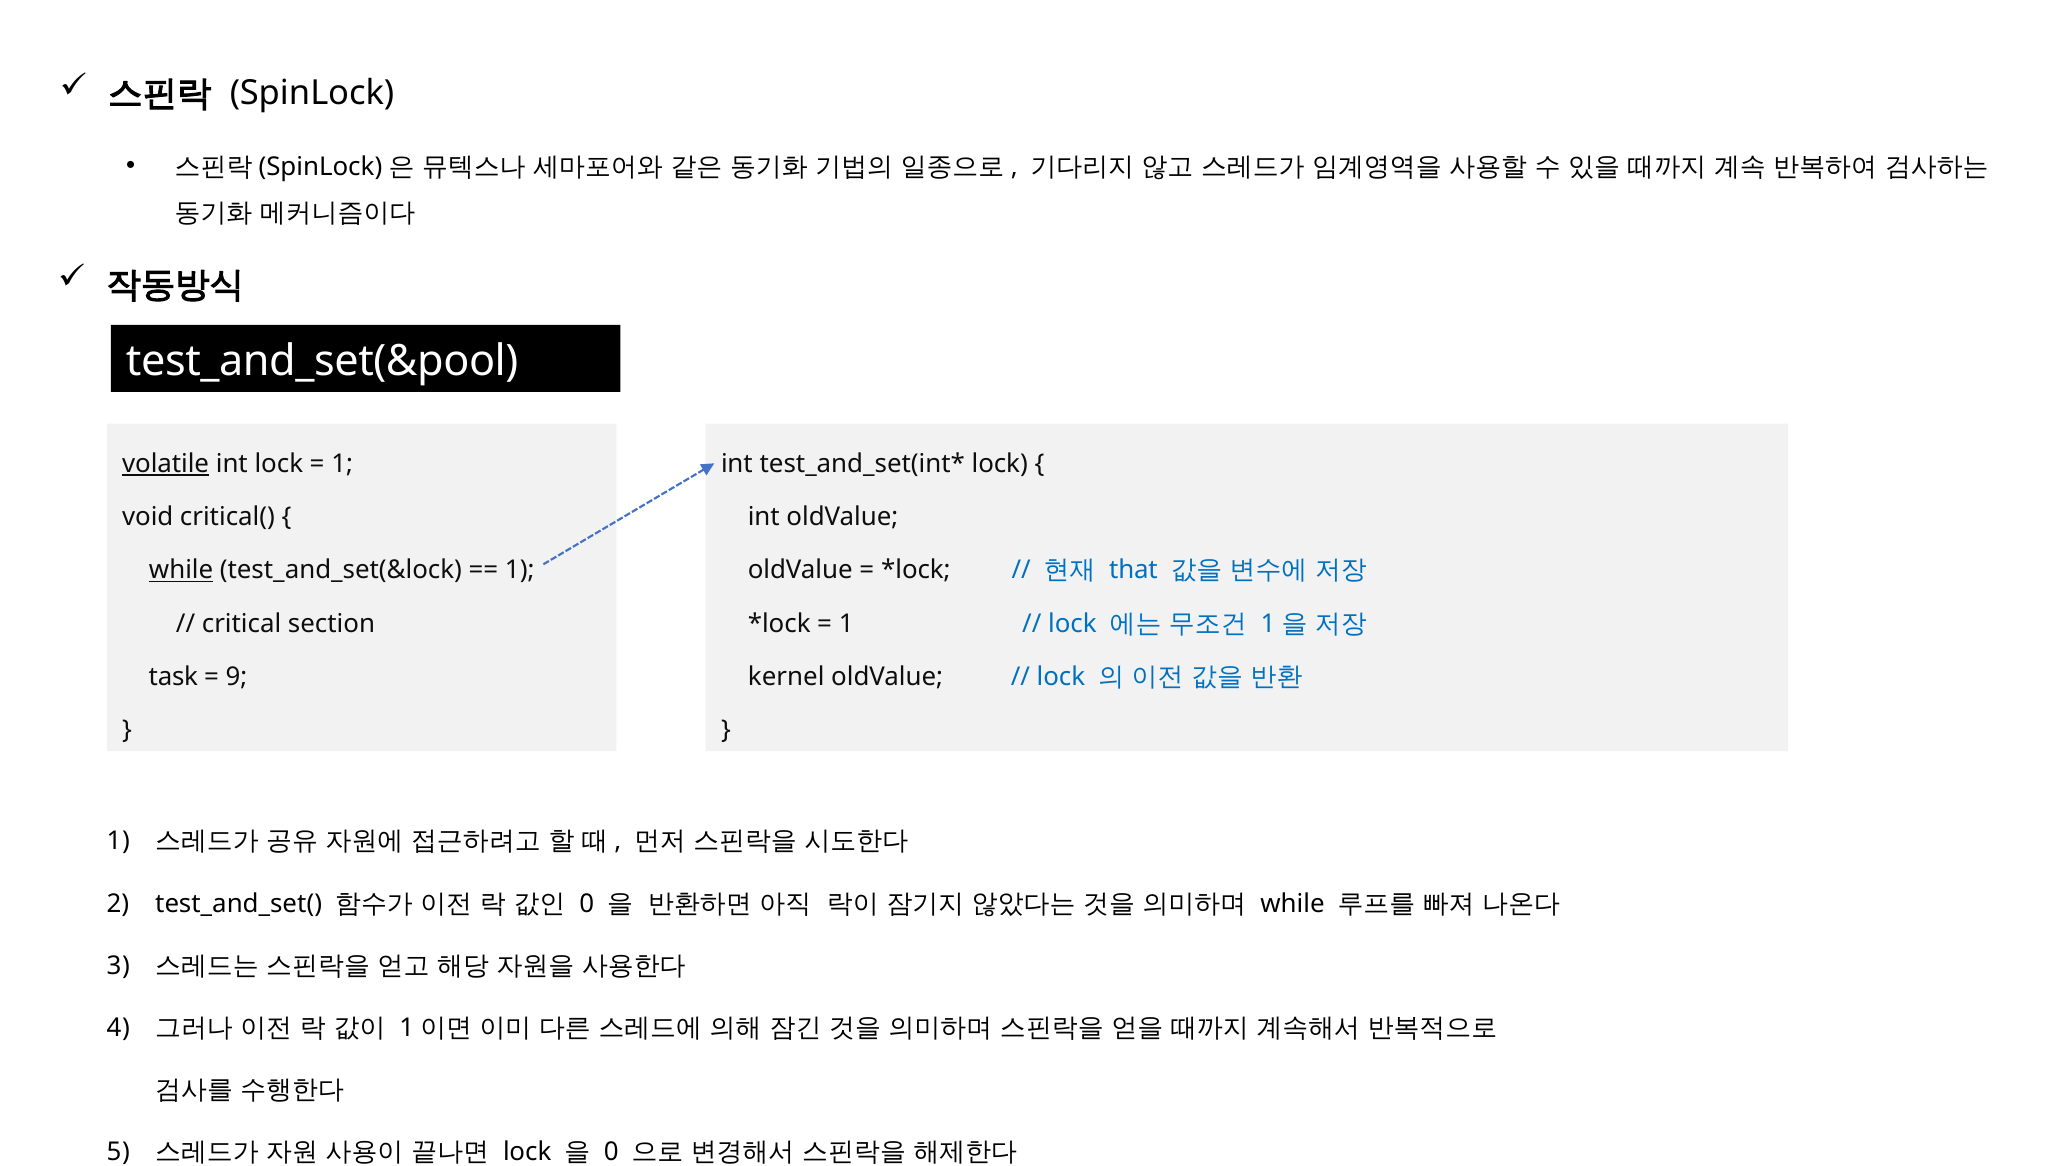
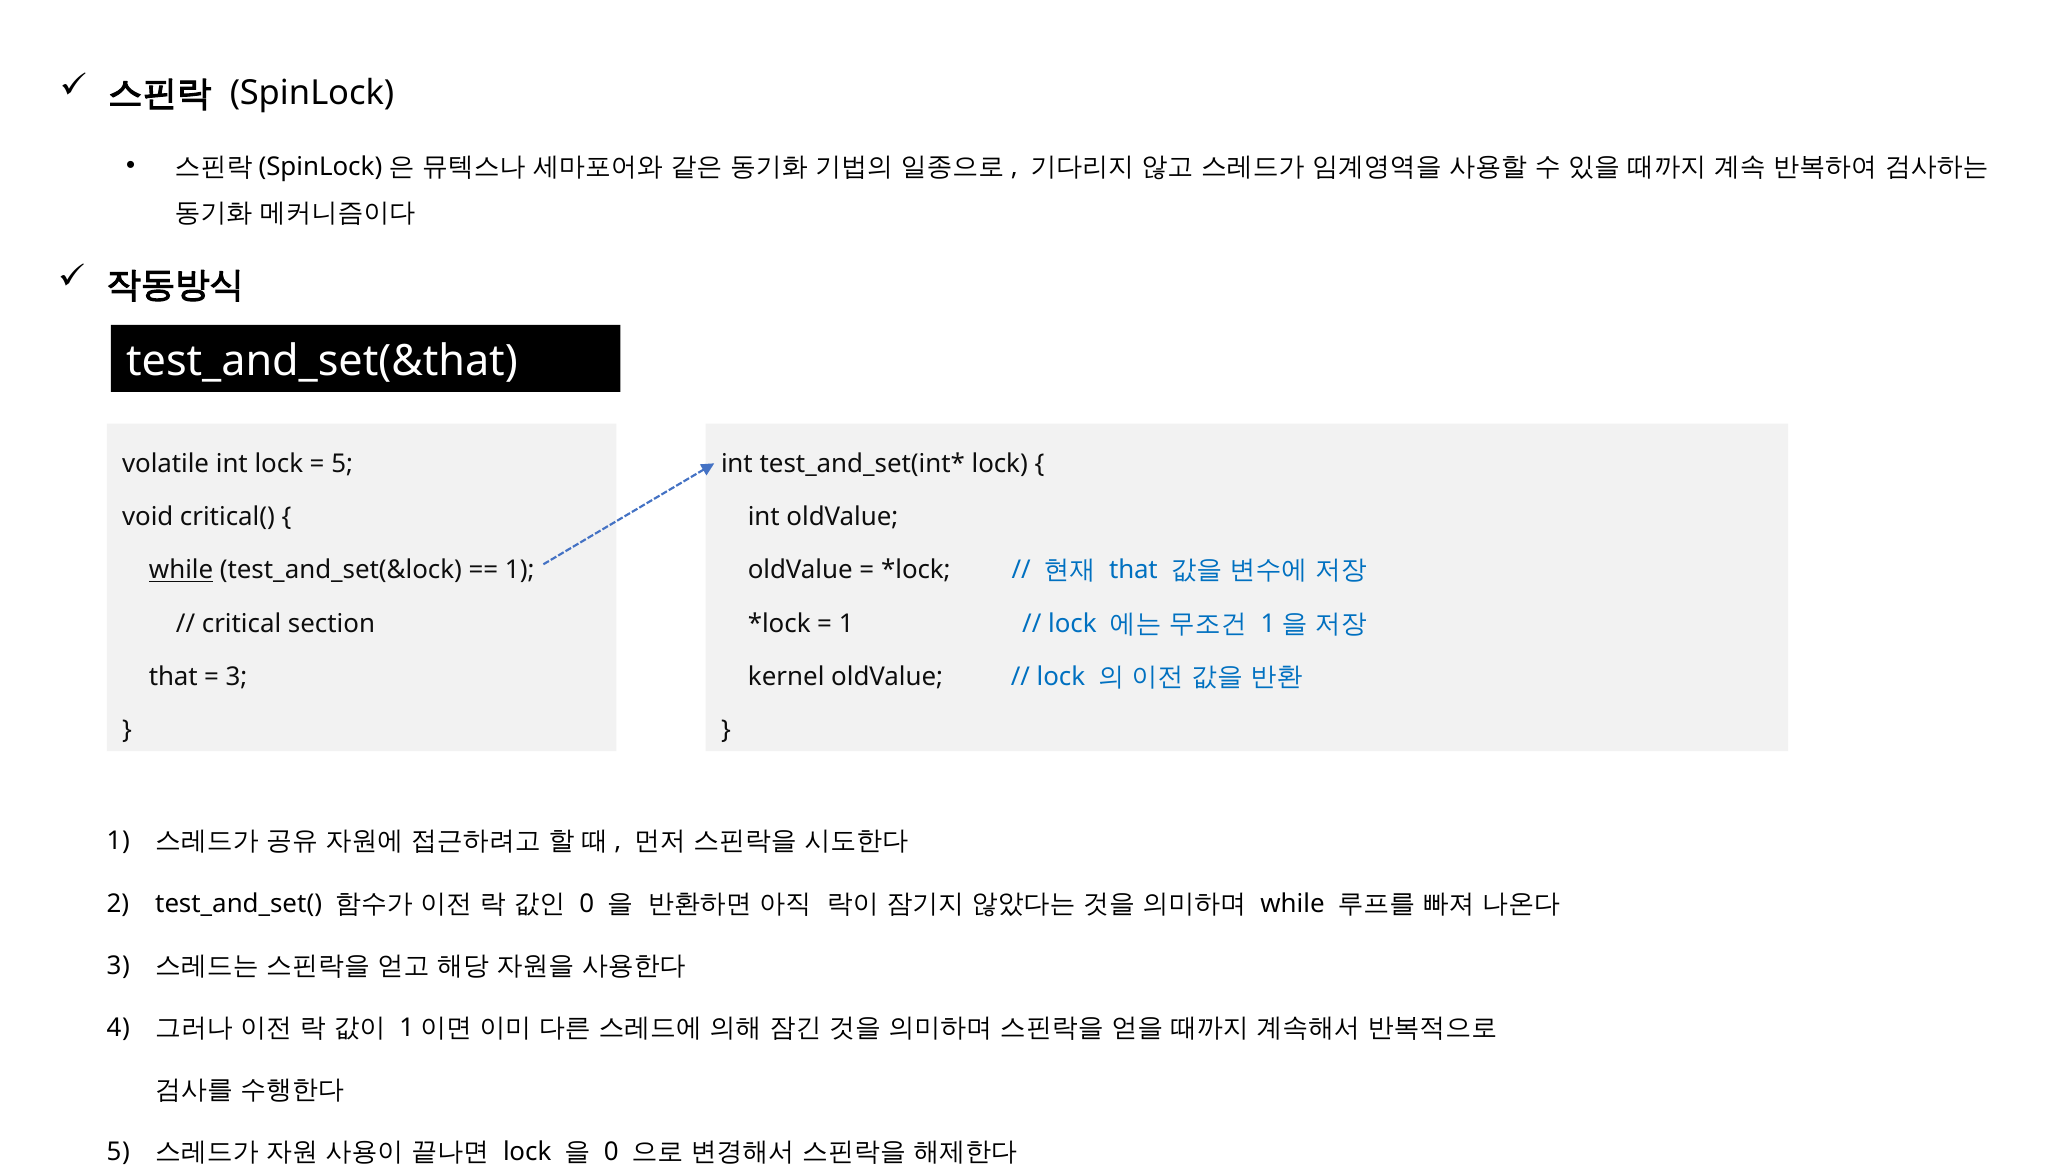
test_and_set(&pool: test_and_set(&pool -> test_and_set(&that
volatile underline: present -> none
1 at (342, 464): 1 -> 5
task at (173, 676): task -> that
9 at (236, 676): 9 -> 3
